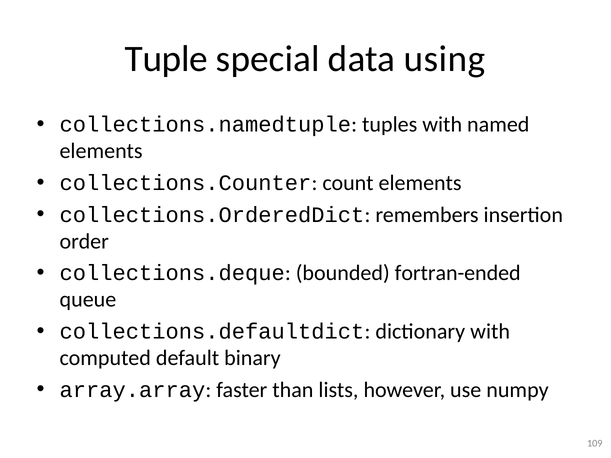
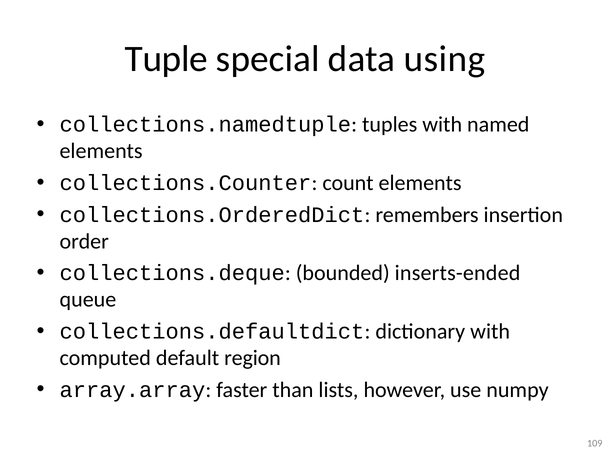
fortran-ended: fortran-ended -> inserts-ended
binary: binary -> region
